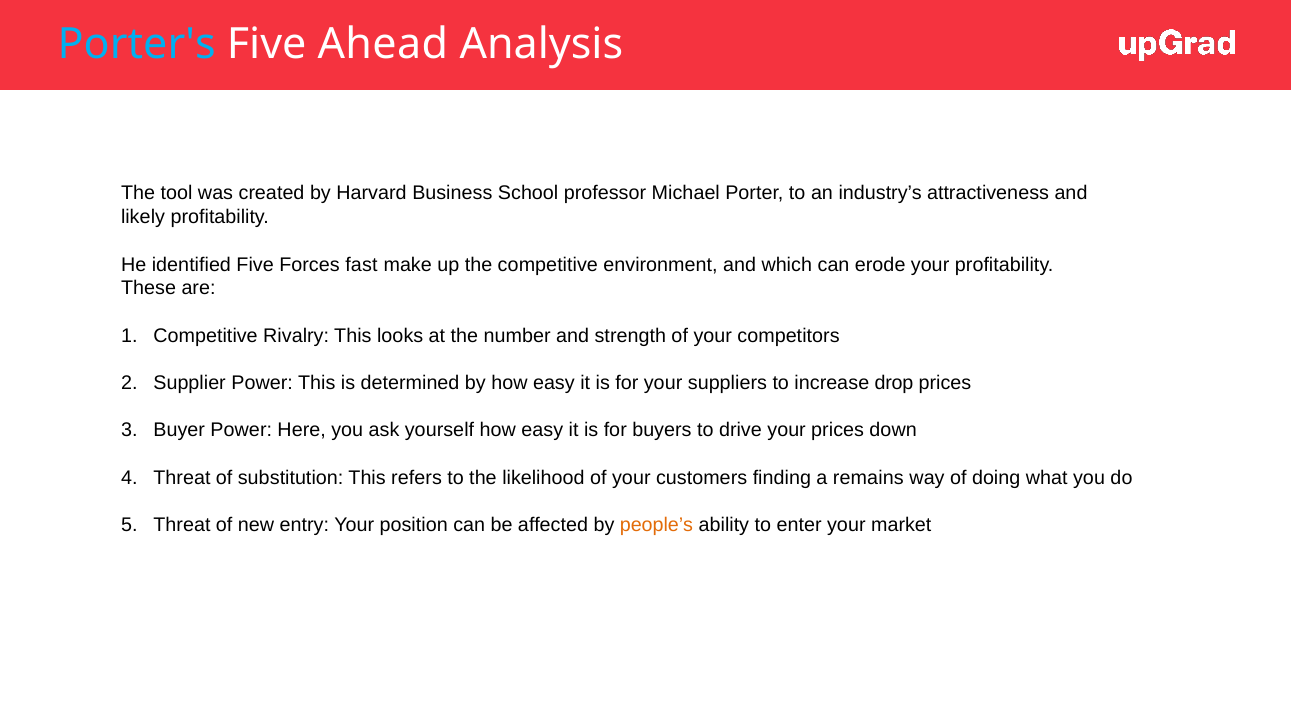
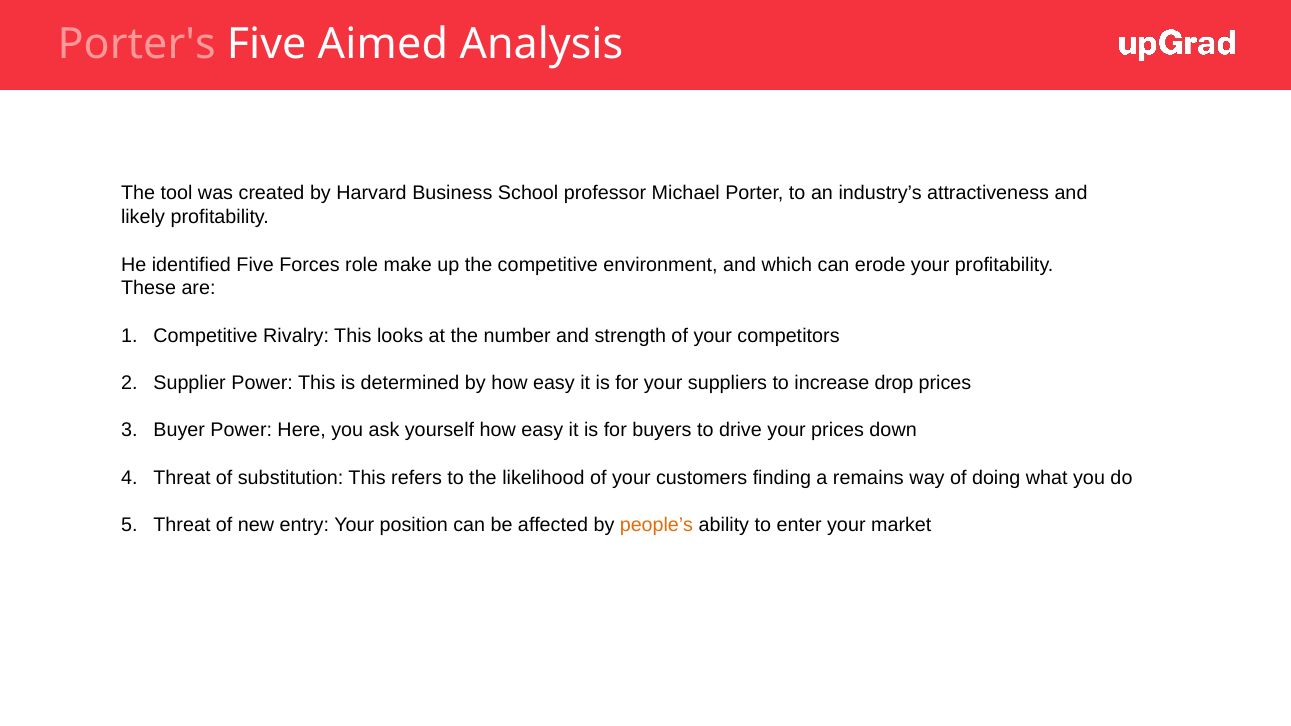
Porter's colour: light blue -> pink
Ahead: Ahead -> Aimed
fast: fast -> role
